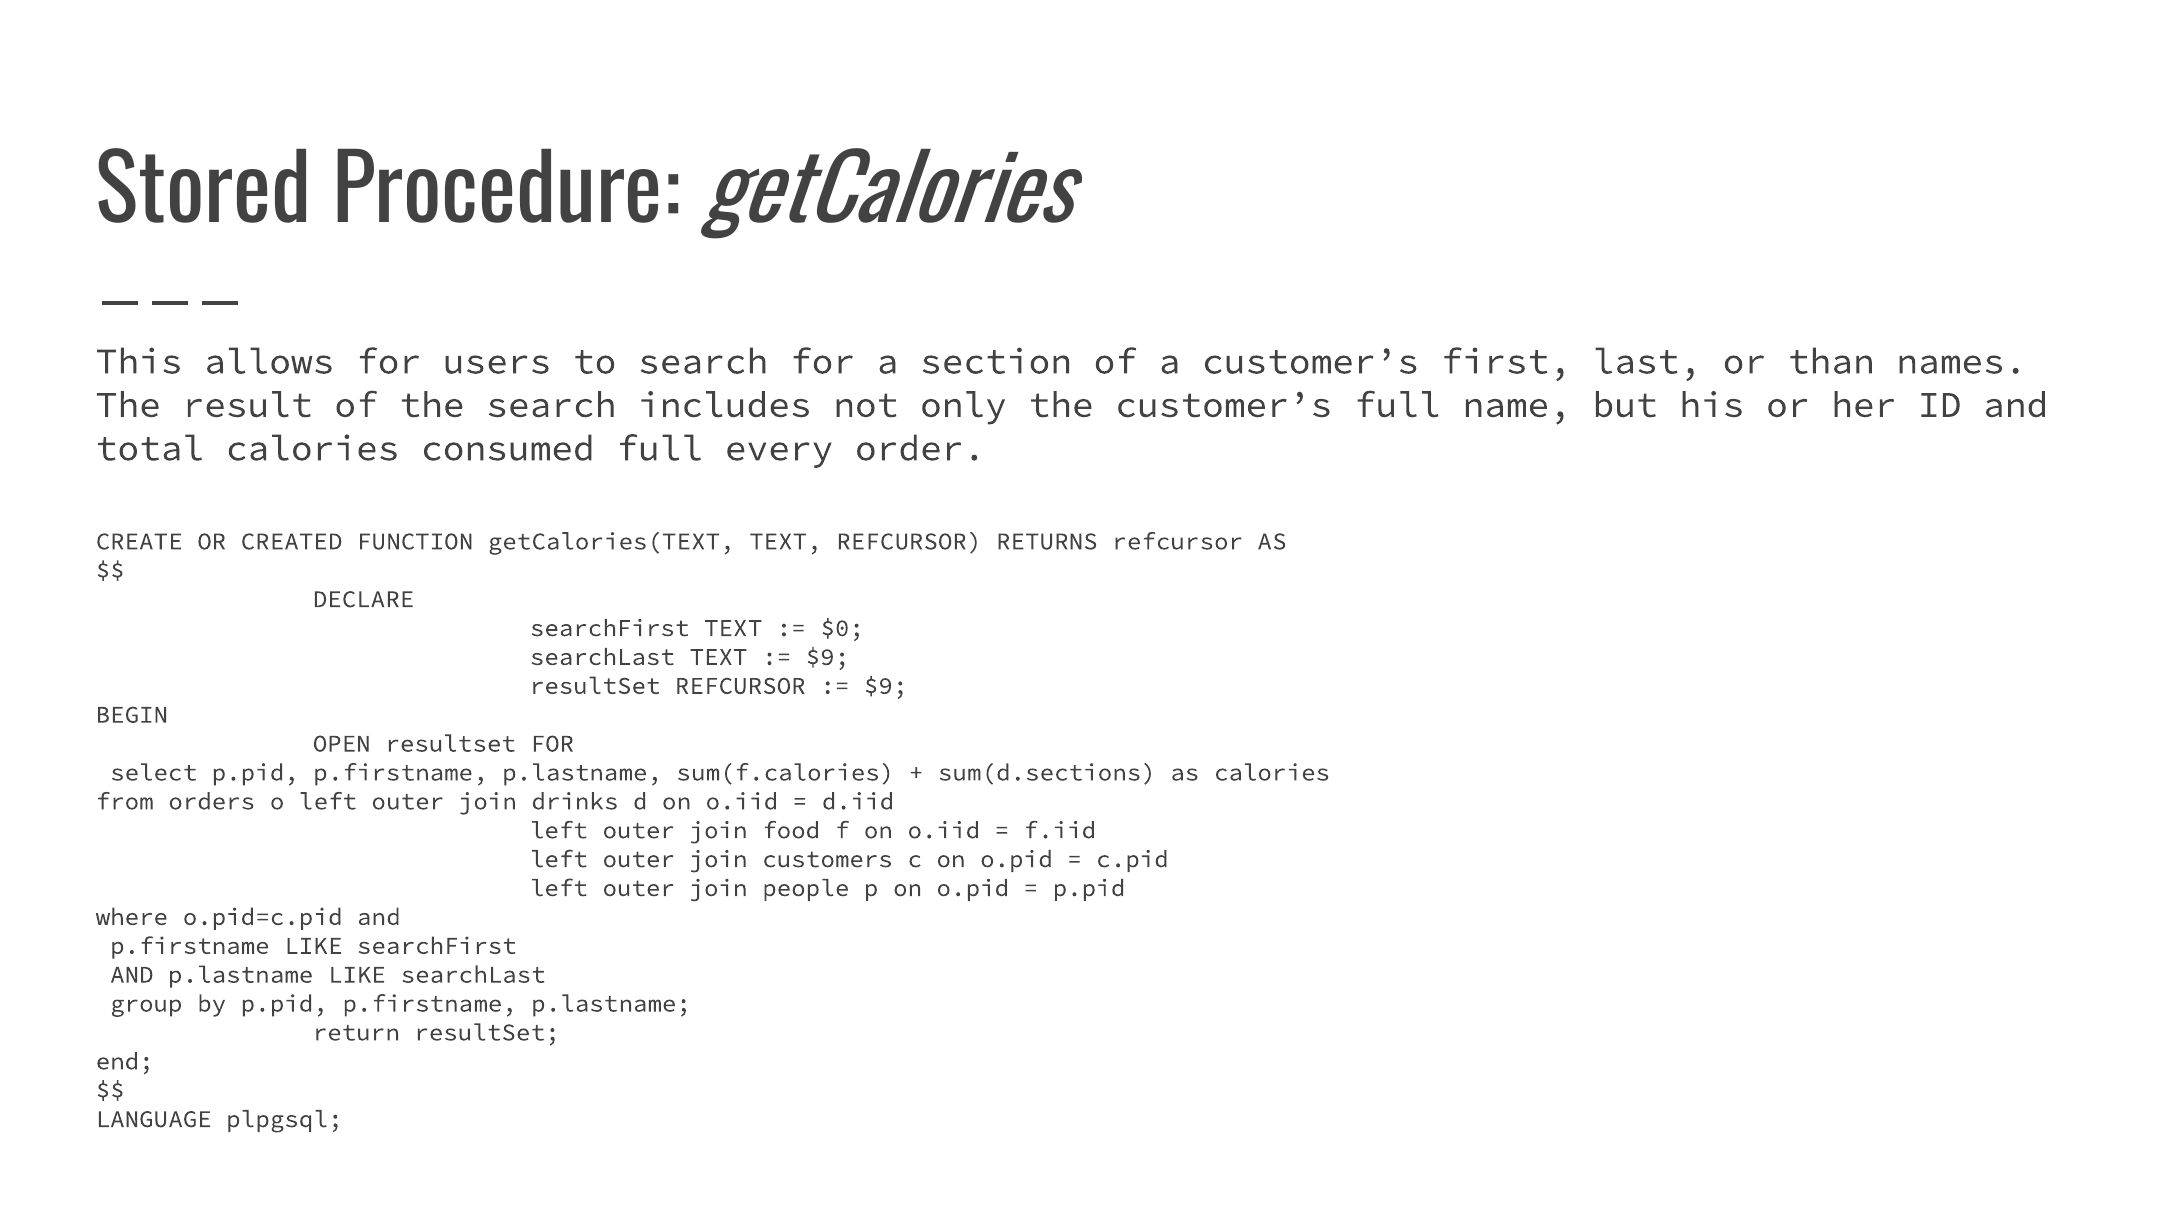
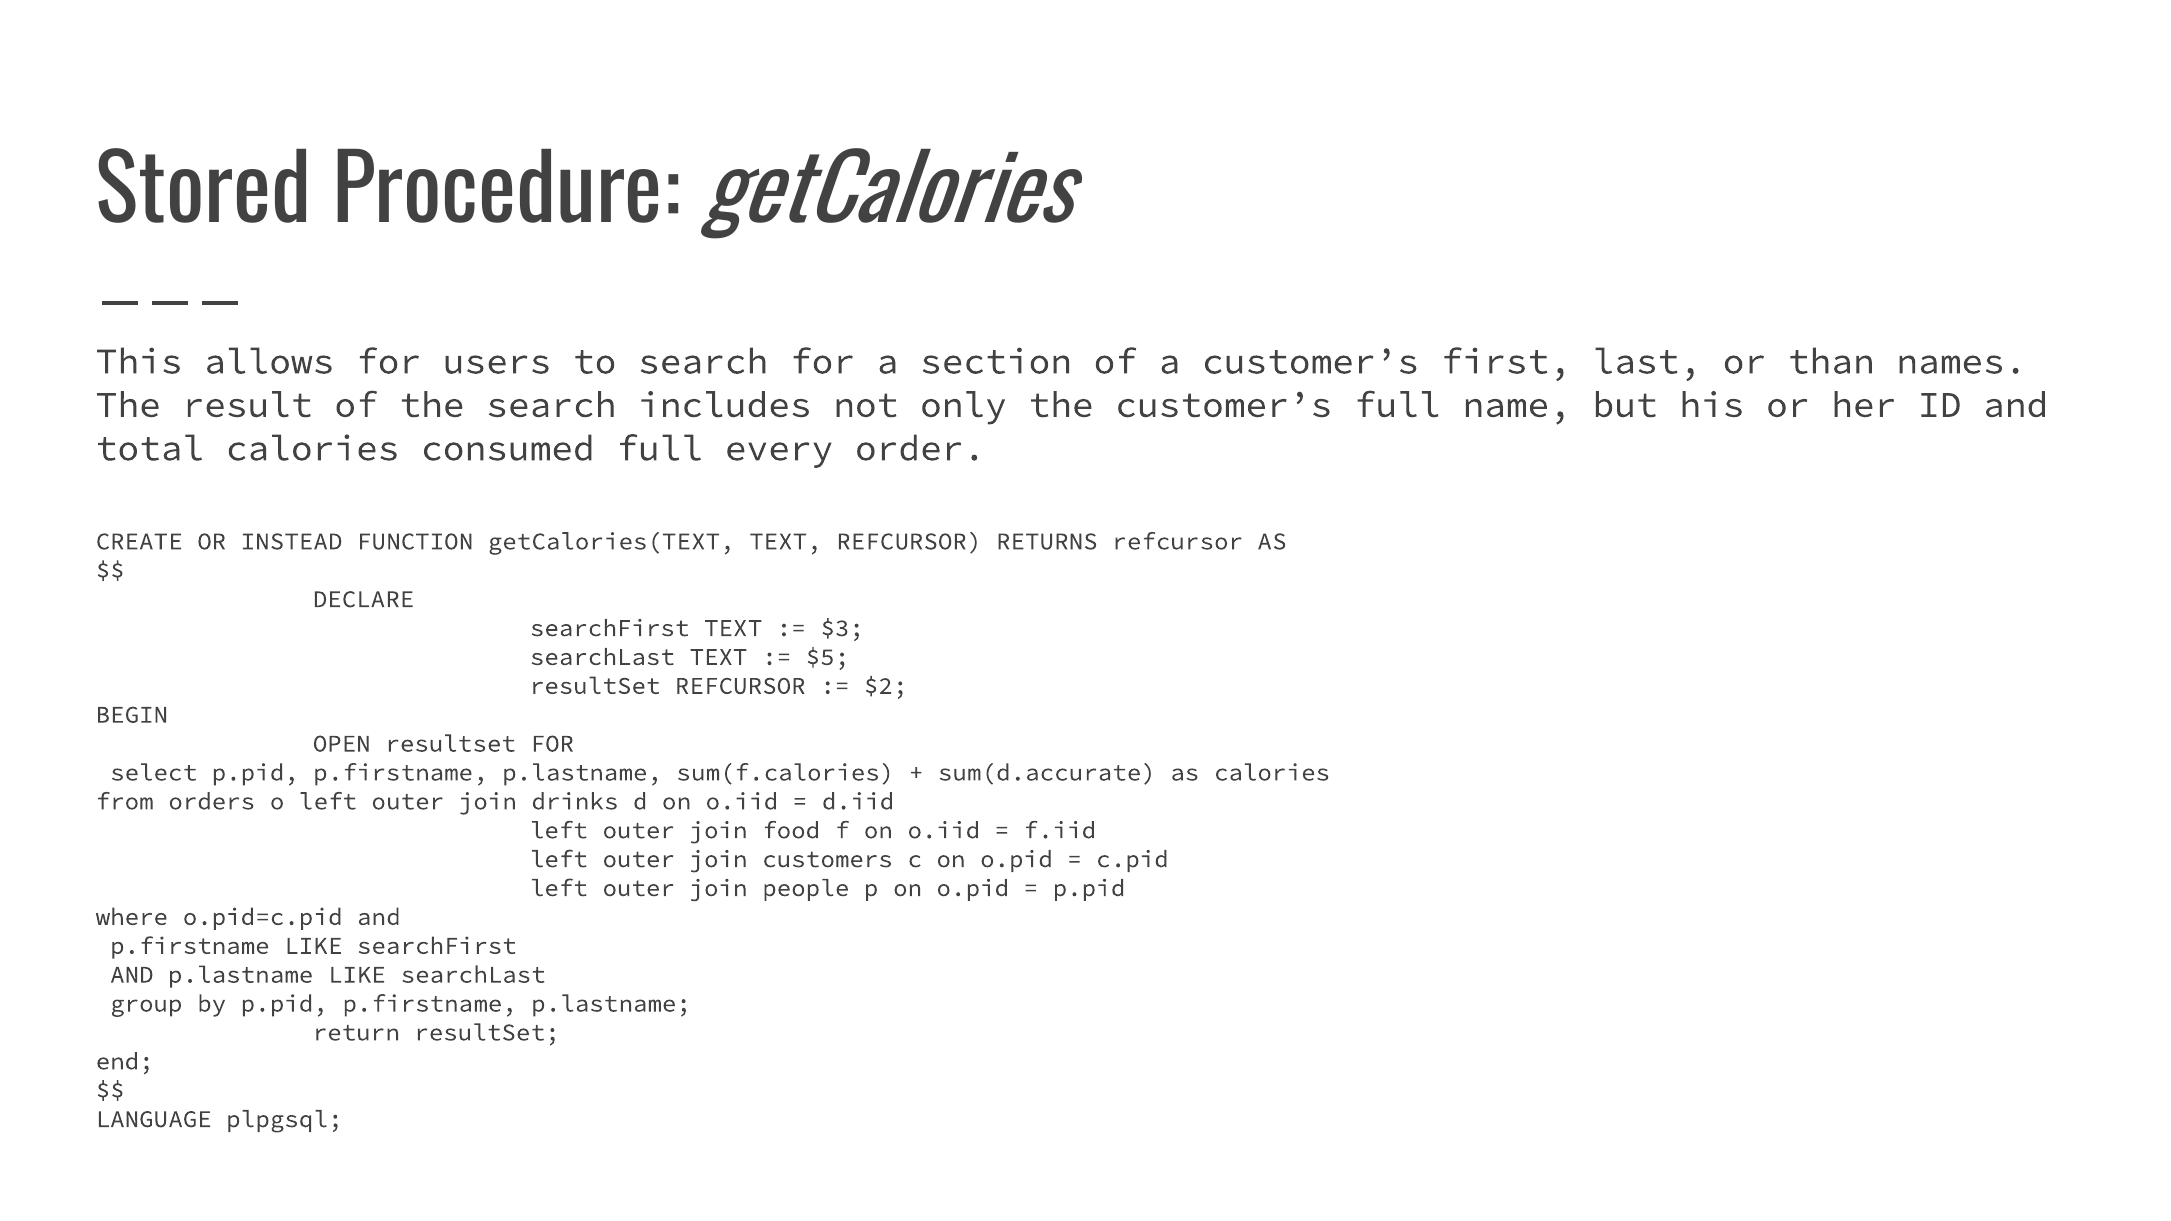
CREATED: CREATED -> INSTEAD
$0: $0 -> $3
$9 at (827, 657): $9 -> $5
$9 at (886, 686): $9 -> $2
sum(d.sections: sum(d.sections -> sum(d.accurate
